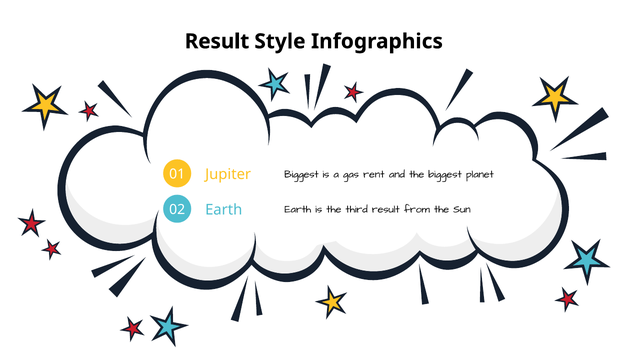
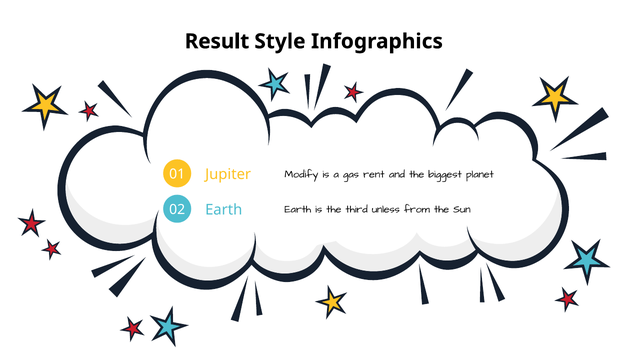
Jupiter Biggest: Biggest -> Modify
third result: result -> unless
